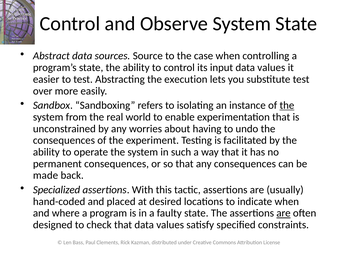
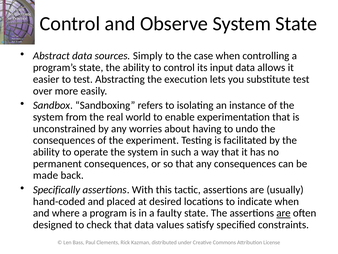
Source: Source -> Simply
input data values: values -> allows
the at (287, 105) underline: present -> none
Specialized: Specialized -> Specifically
